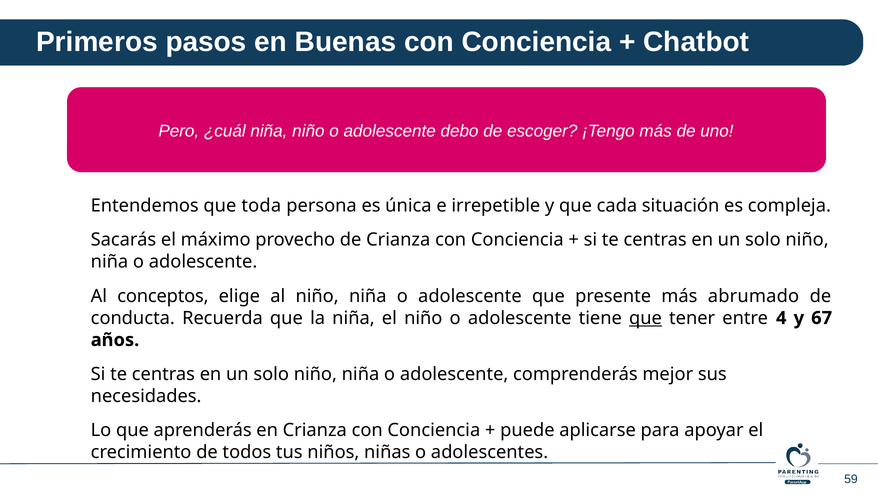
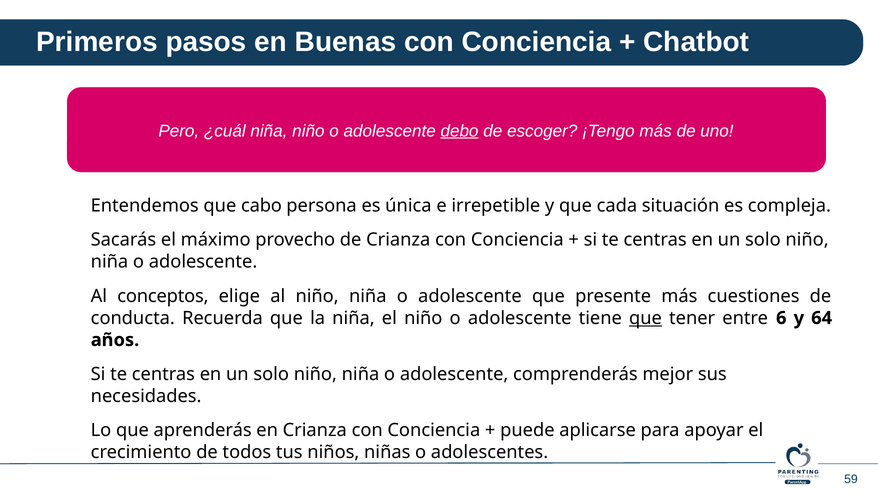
debo underline: none -> present
toda: toda -> cabo
abrumado: abrumado -> cuestiones
4: 4 -> 6
67: 67 -> 64
